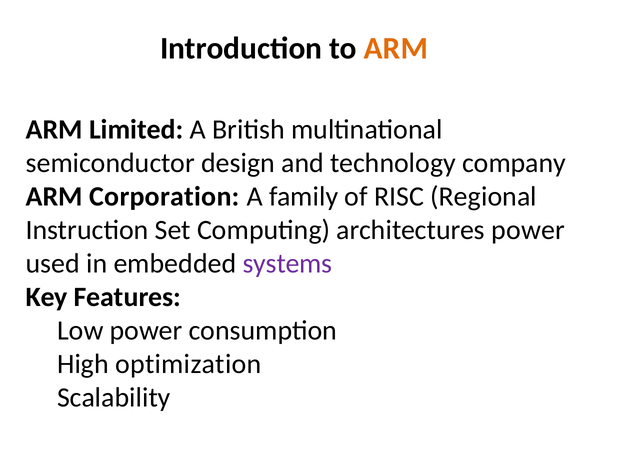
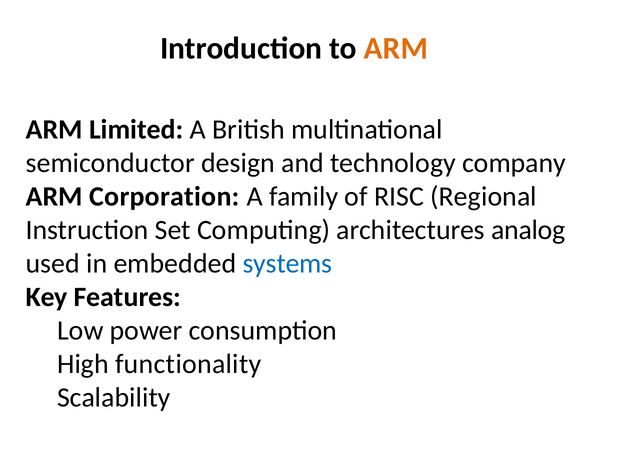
architectures power: power -> analog
systems colour: purple -> blue
optimization: optimization -> functionality
